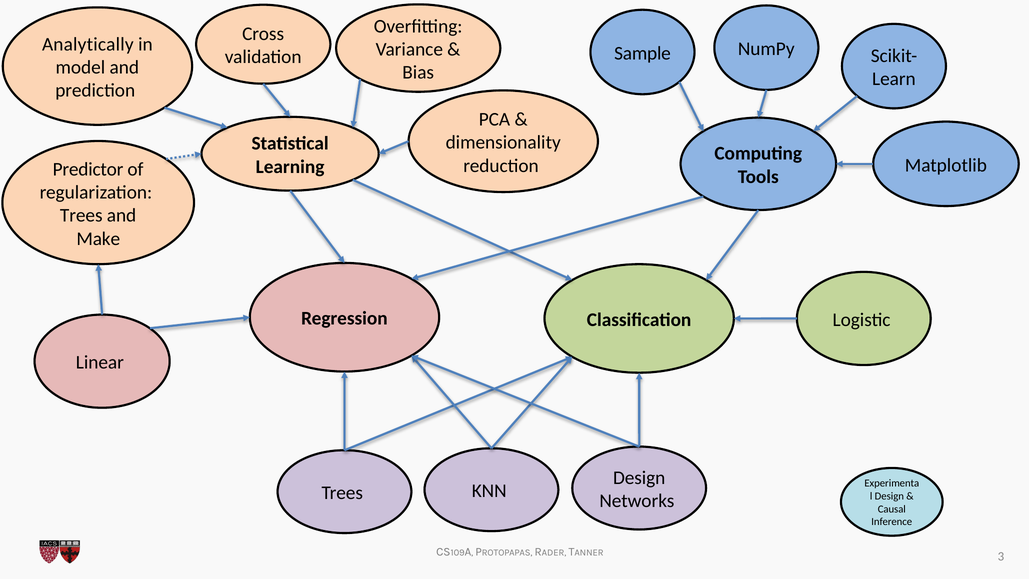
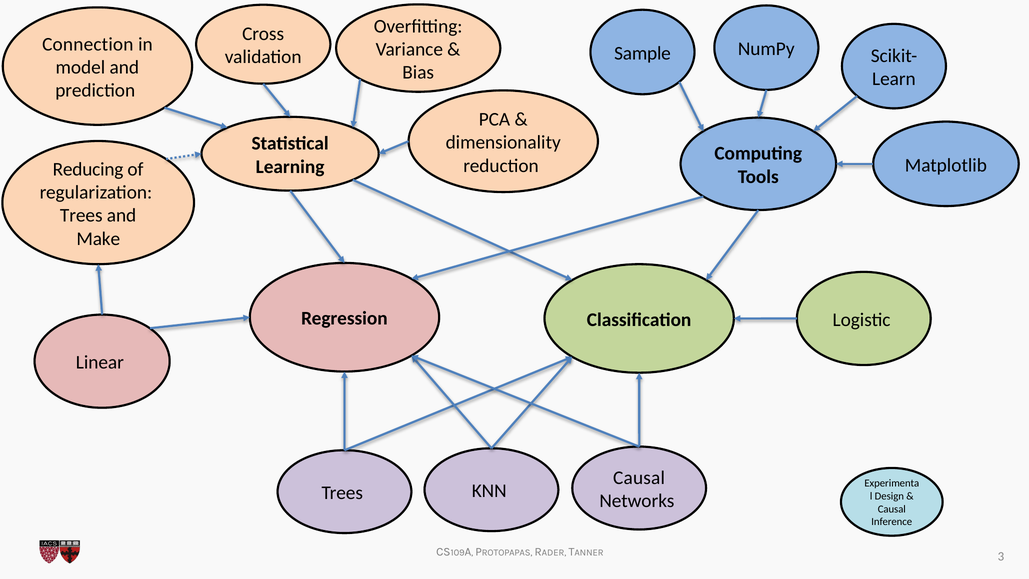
Analytically: Analytically -> Connection
Predictor: Predictor -> Reducing
Design at (639, 478): Design -> Causal
